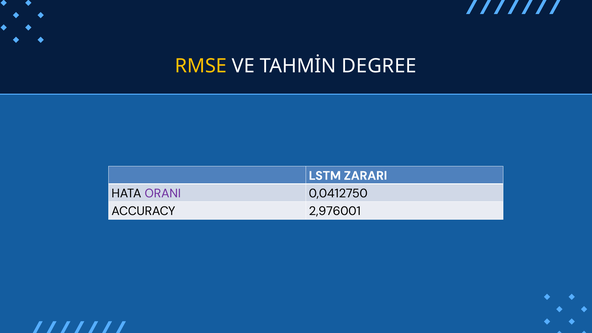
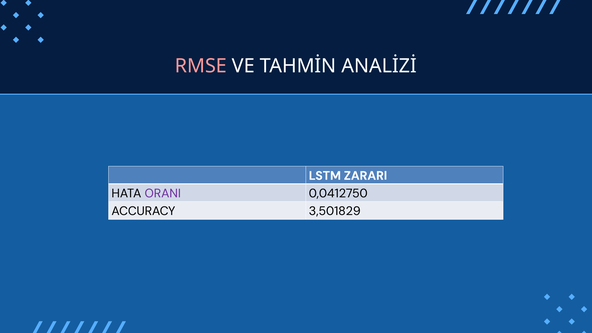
RMSE colour: yellow -> pink
DEGREE: DEGREE -> ANALİZİ
2,976001: 2,976001 -> 3,501829
